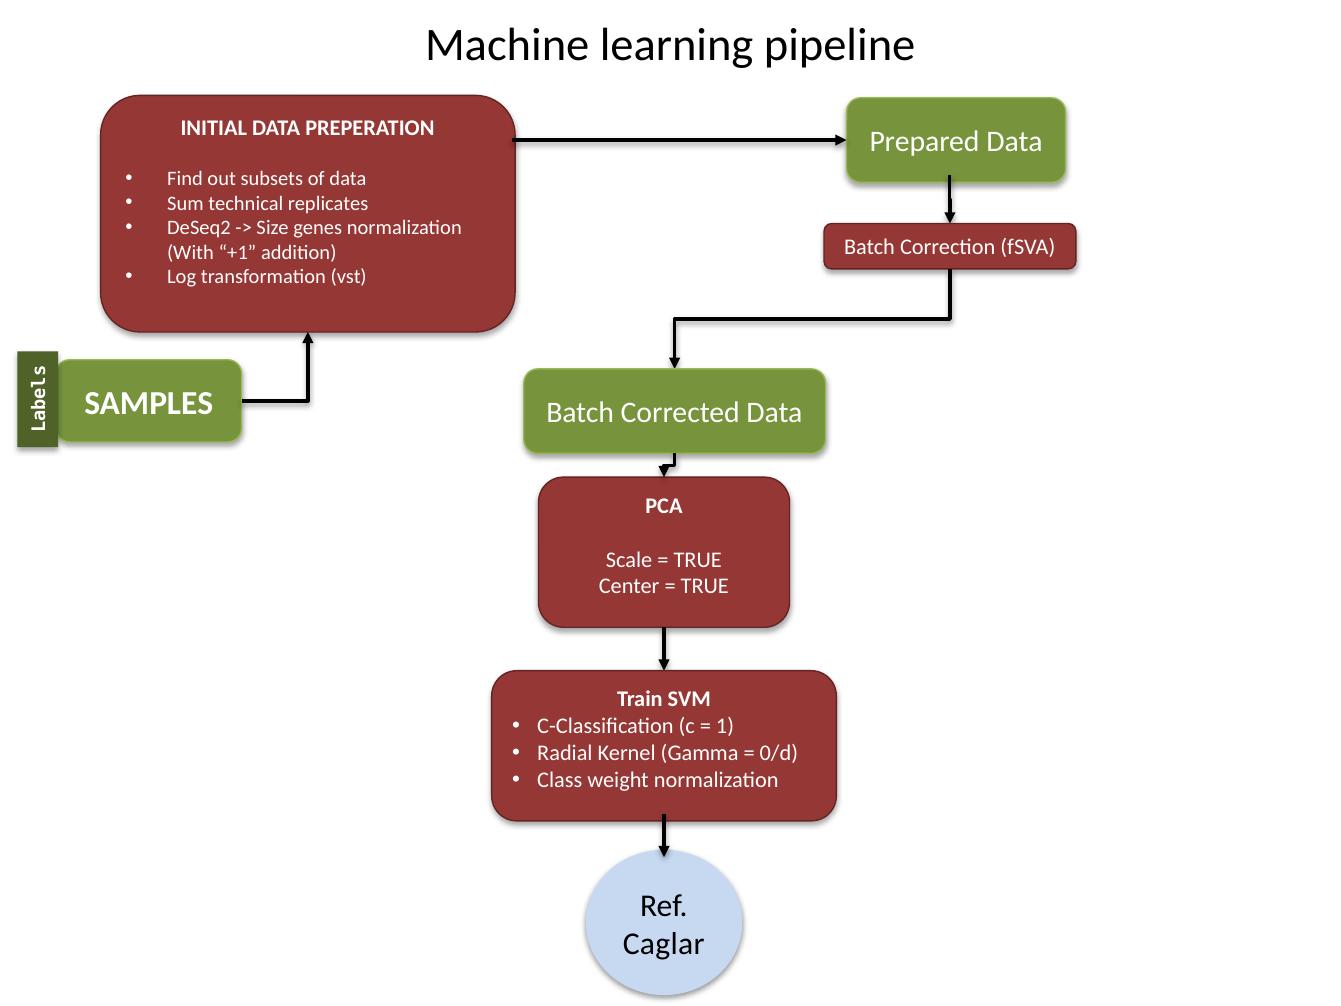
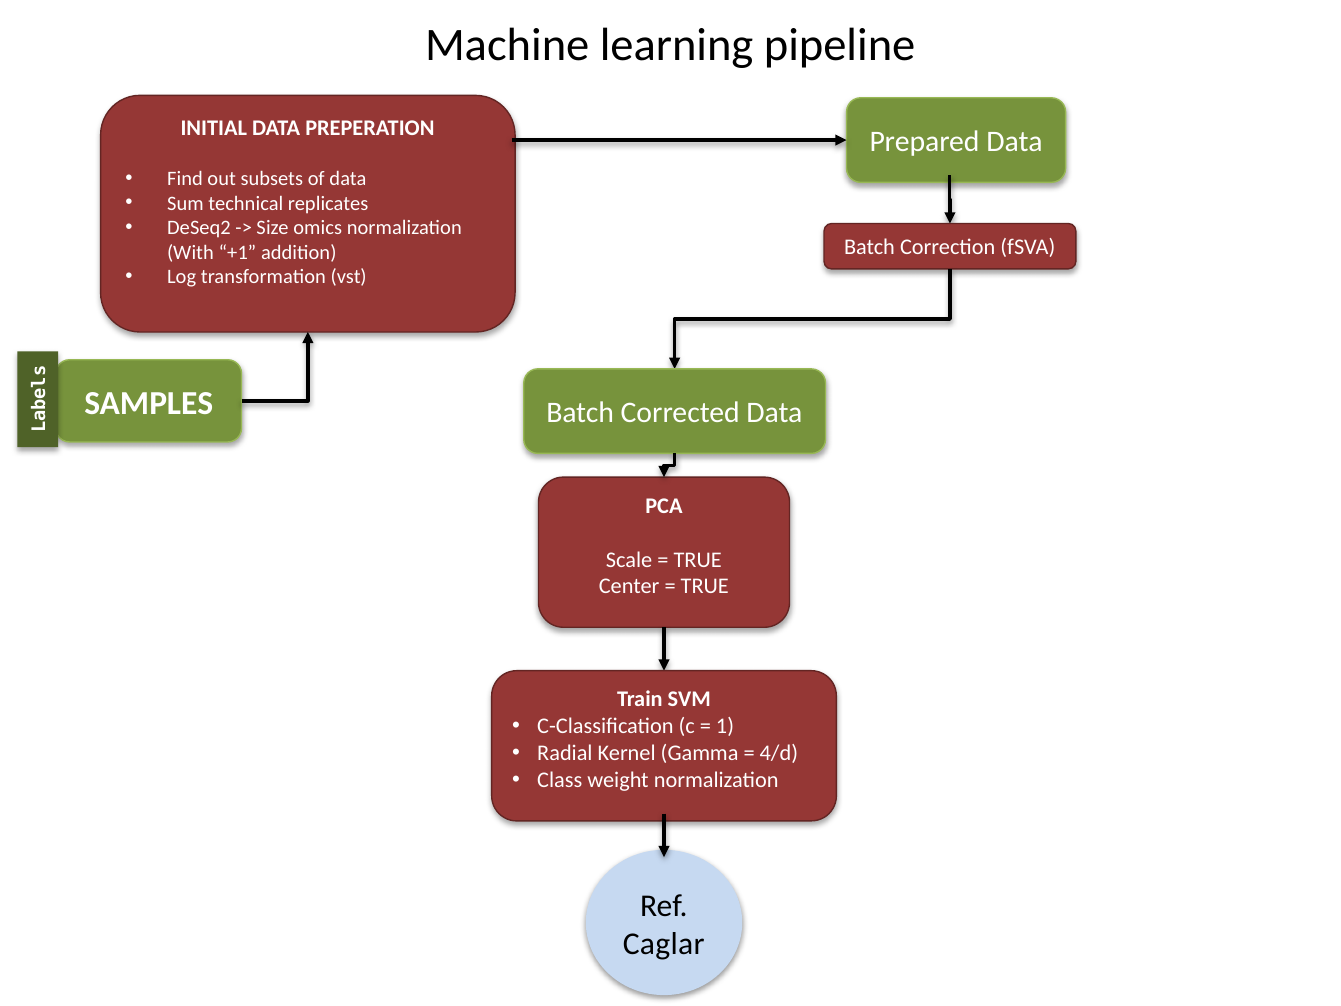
genes: genes -> omics
0/d: 0/d -> 4/d
